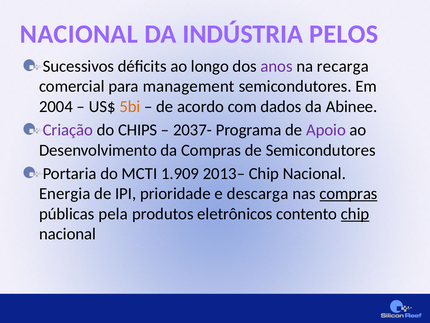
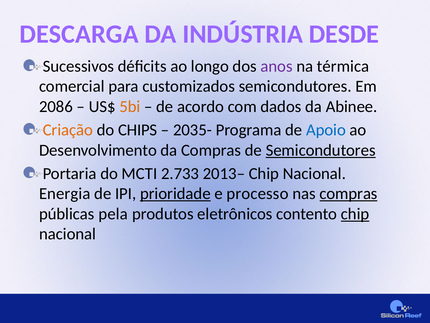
NACIONAL at (79, 34): NACIONAL -> DESCARGA
PELOS: PELOS -> DESDE
recarga: recarga -> térmica
management: management -> customizados
2004: 2004 -> 2086
Criação colour: purple -> orange
2037-: 2037- -> 2035-
Apoio colour: purple -> blue
Semicondutores at (321, 150) underline: none -> present
1.909: 1.909 -> 2.733
prioridade underline: none -> present
descarga: descarga -> processo
